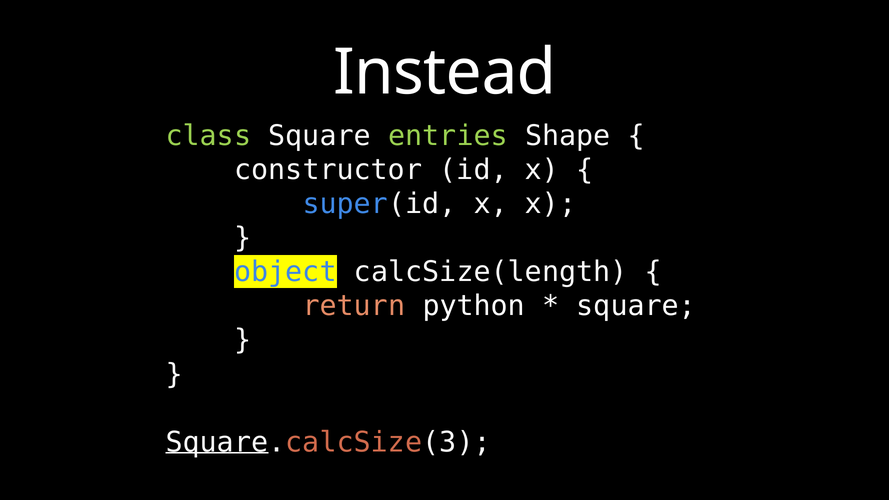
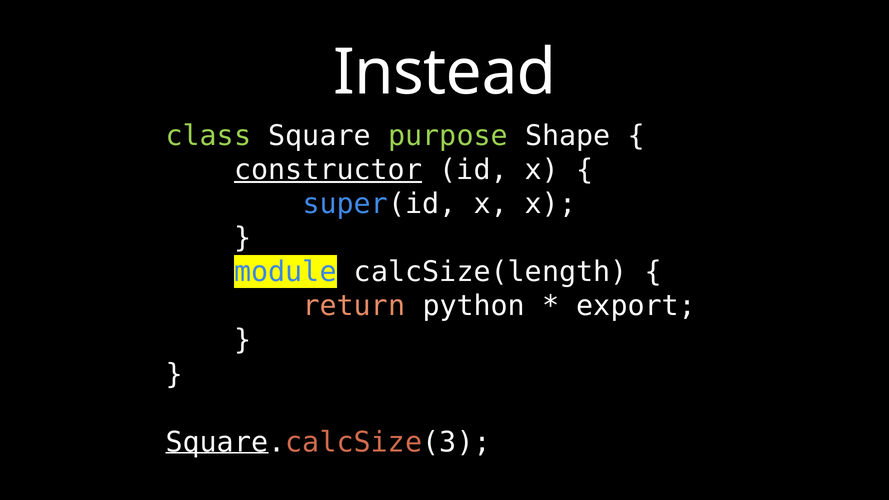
entries: entries -> purpose
constructor underline: none -> present
object: object -> module
square at (636, 306): square -> export
